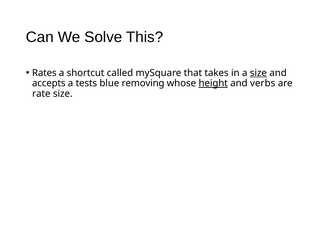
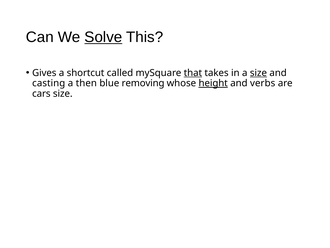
Solve underline: none -> present
Rates: Rates -> Gives
that underline: none -> present
accepts: accepts -> casting
tests: tests -> then
rate: rate -> cars
